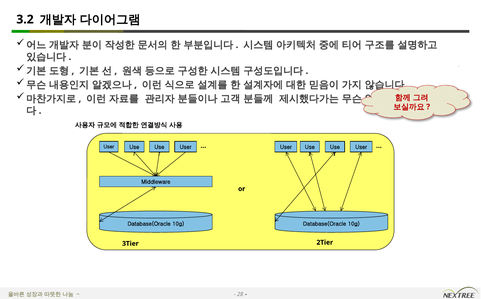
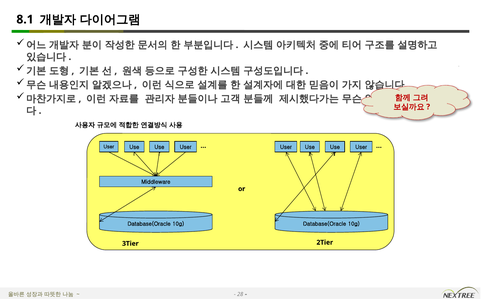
3.2: 3.2 -> 8.1
